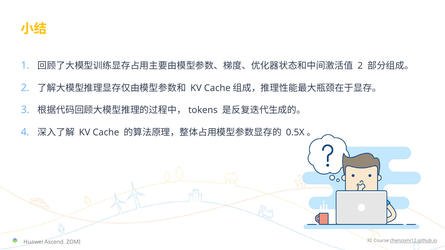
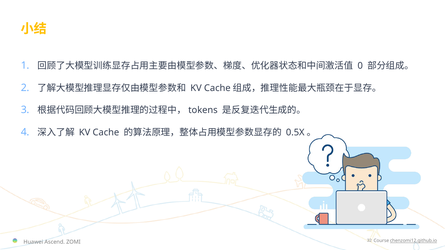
2 at (360, 66): 2 -> 0
